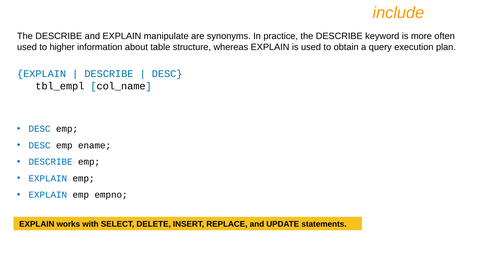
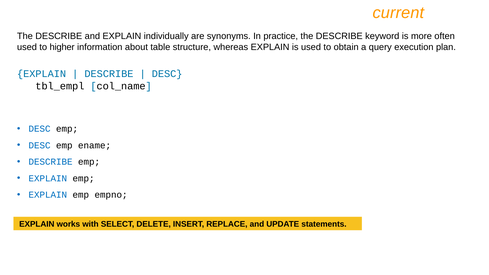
include: include -> current
manipulate: manipulate -> individually
